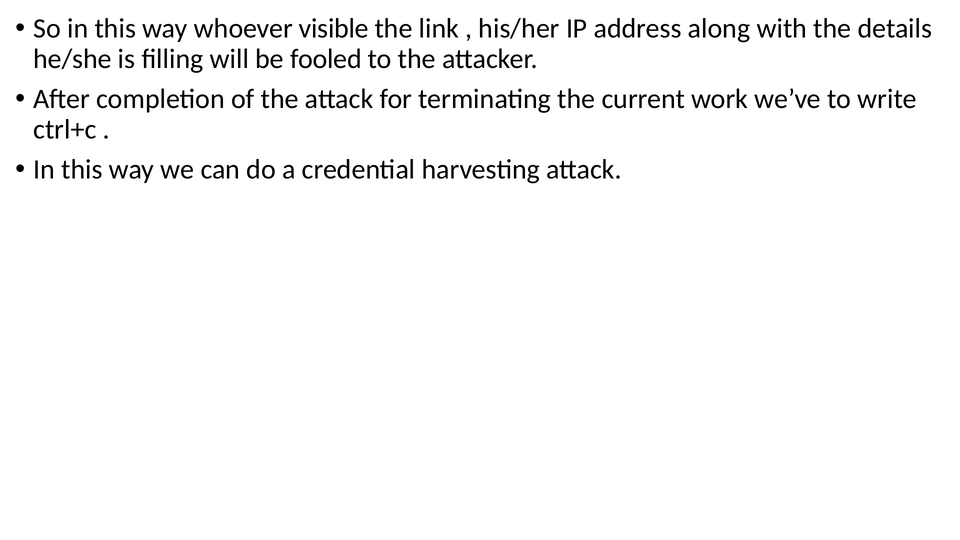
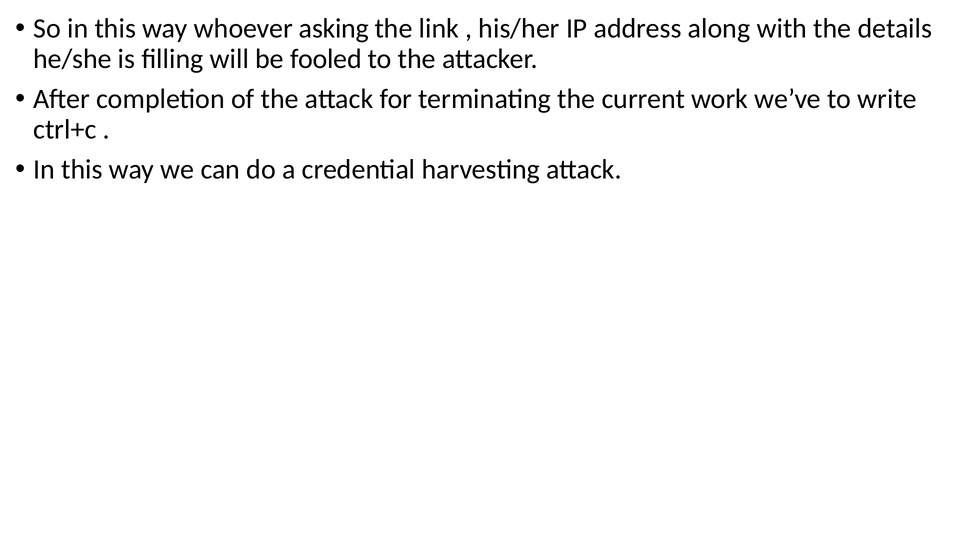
visible: visible -> asking
